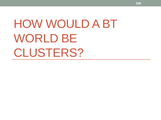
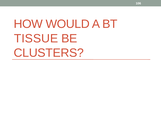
WORLD: WORLD -> TISSUE
